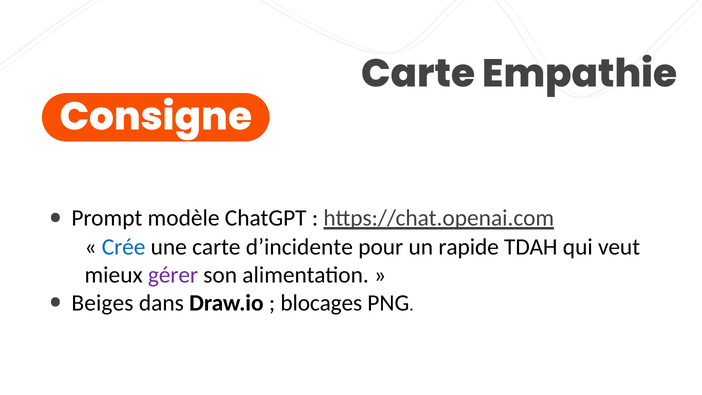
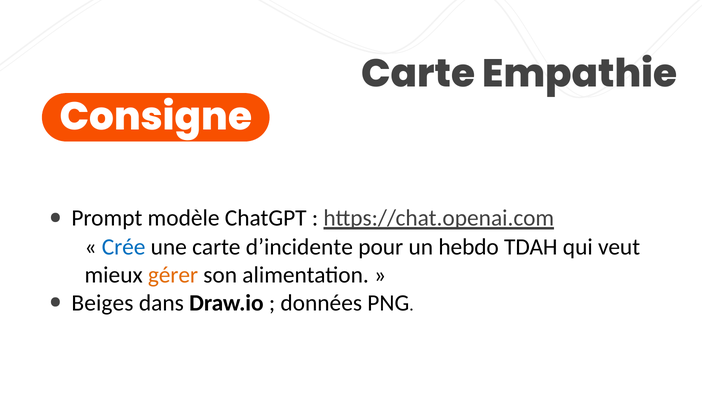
rapide: rapide -> hebdo
gérer colour: purple -> orange
blocages: blocages -> données
